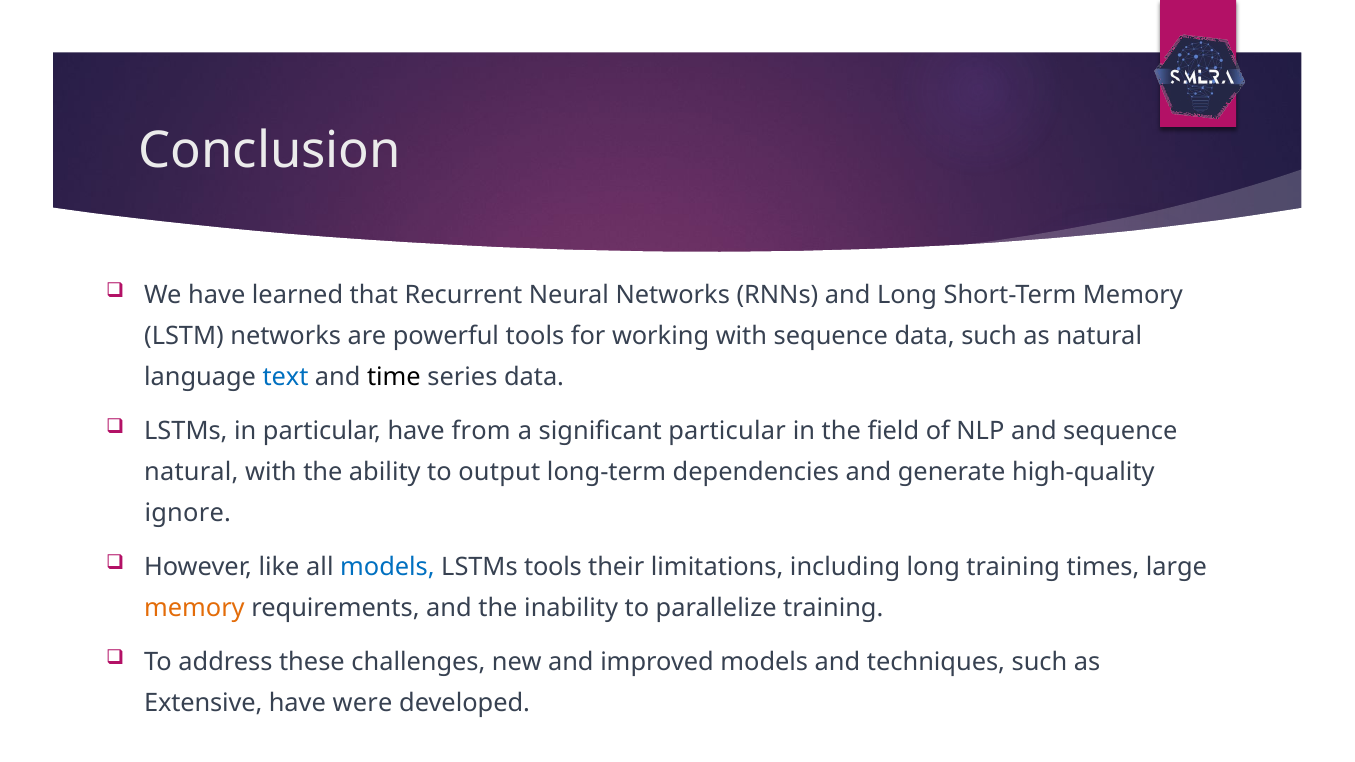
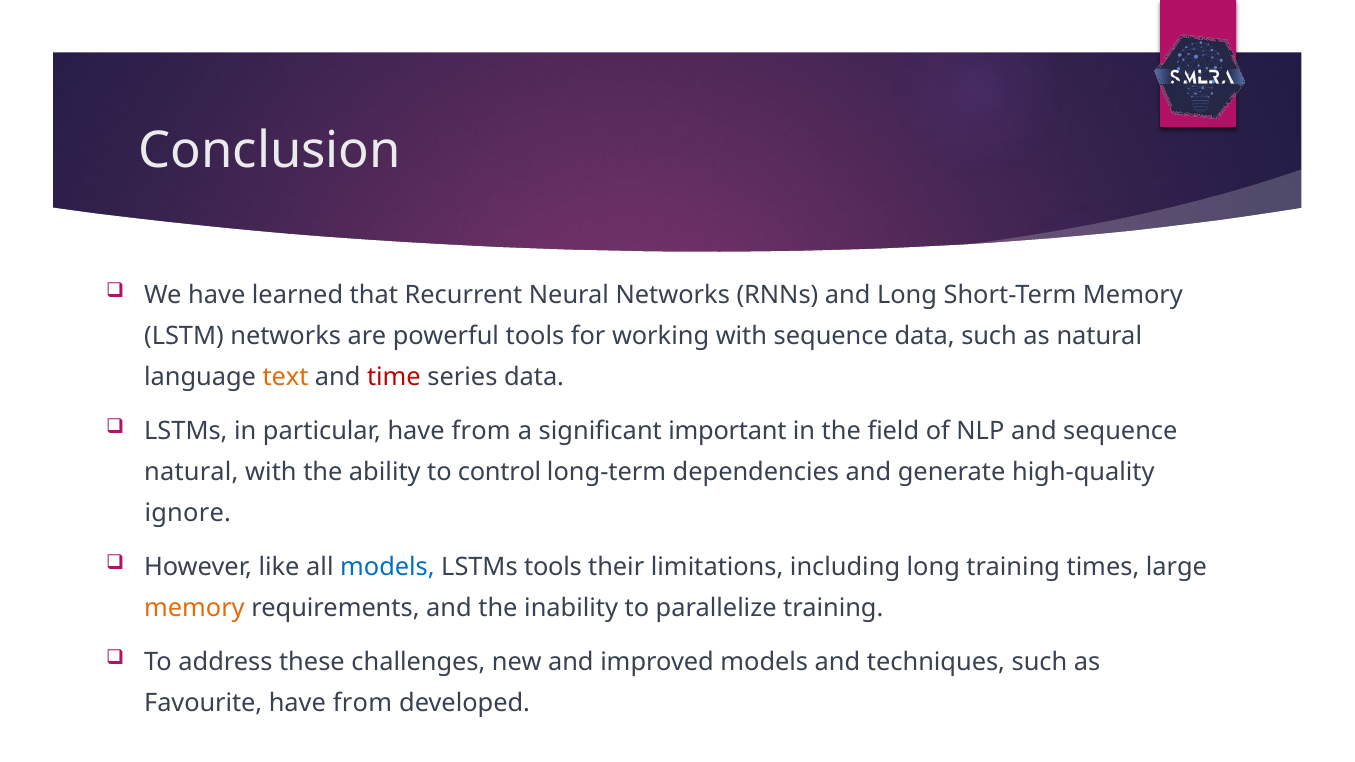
text colour: blue -> orange
time colour: black -> red
significant particular: particular -> important
output: output -> control
Extensive: Extensive -> Favourite
were at (363, 703): were -> from
